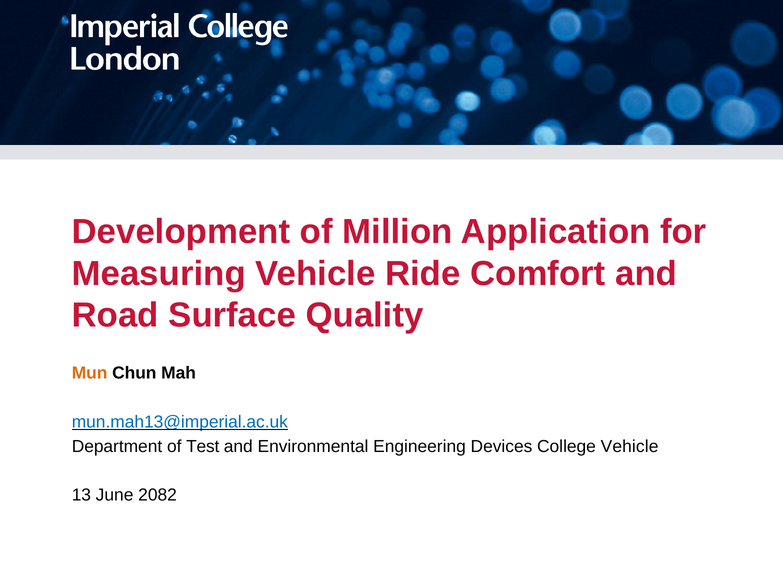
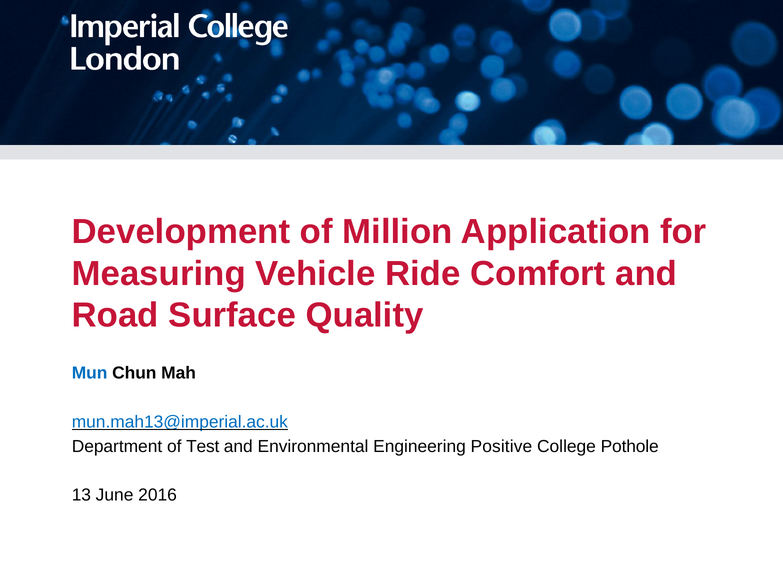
Mun colour: orange -> blue
Devices: Devices -> Positive
College Vehicle: Vehicle -> Pothole
2082: 2082 -> 2016
